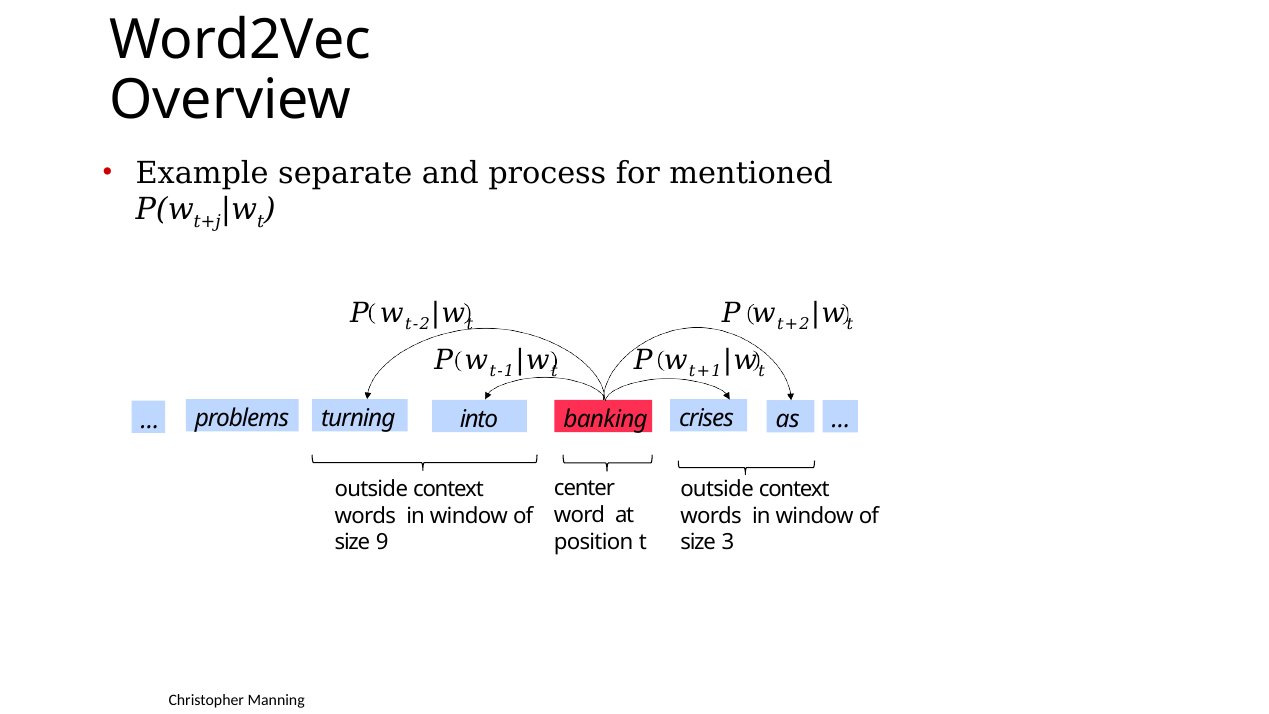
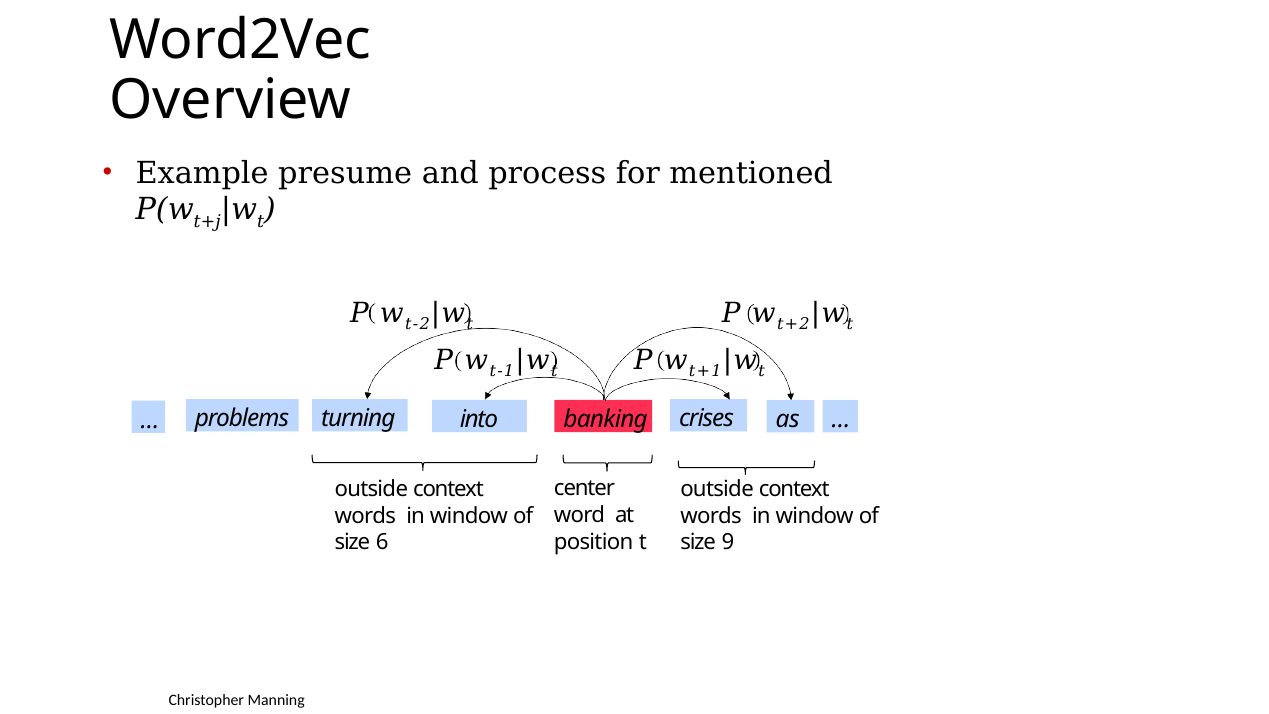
separate: separate -> presume
9: 9 -> 6
3: 3 -> 9
